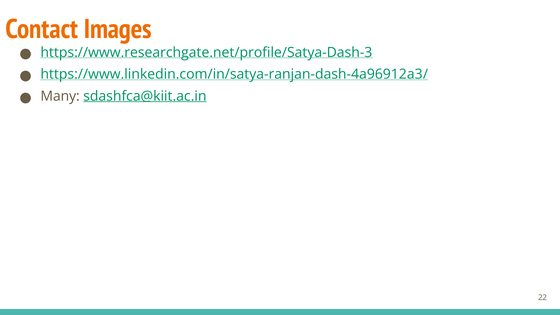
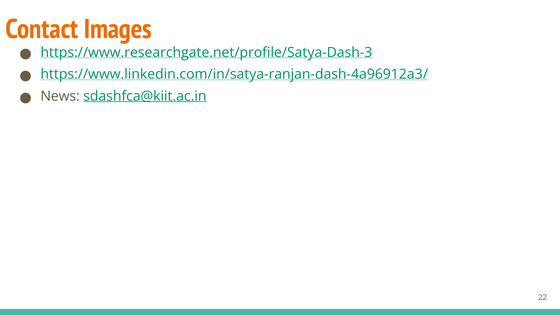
Many: Many -> News
